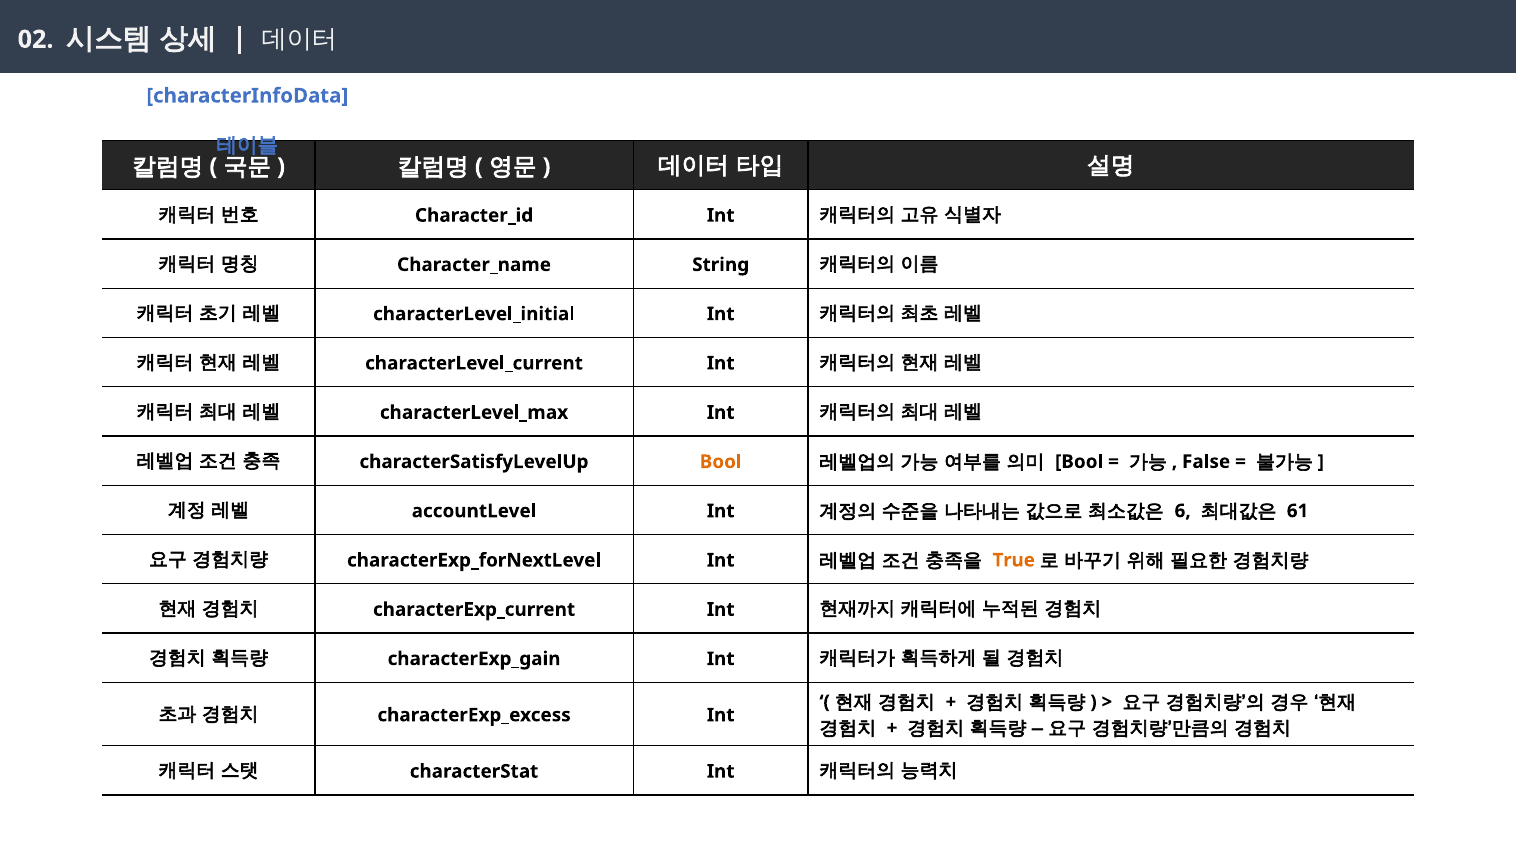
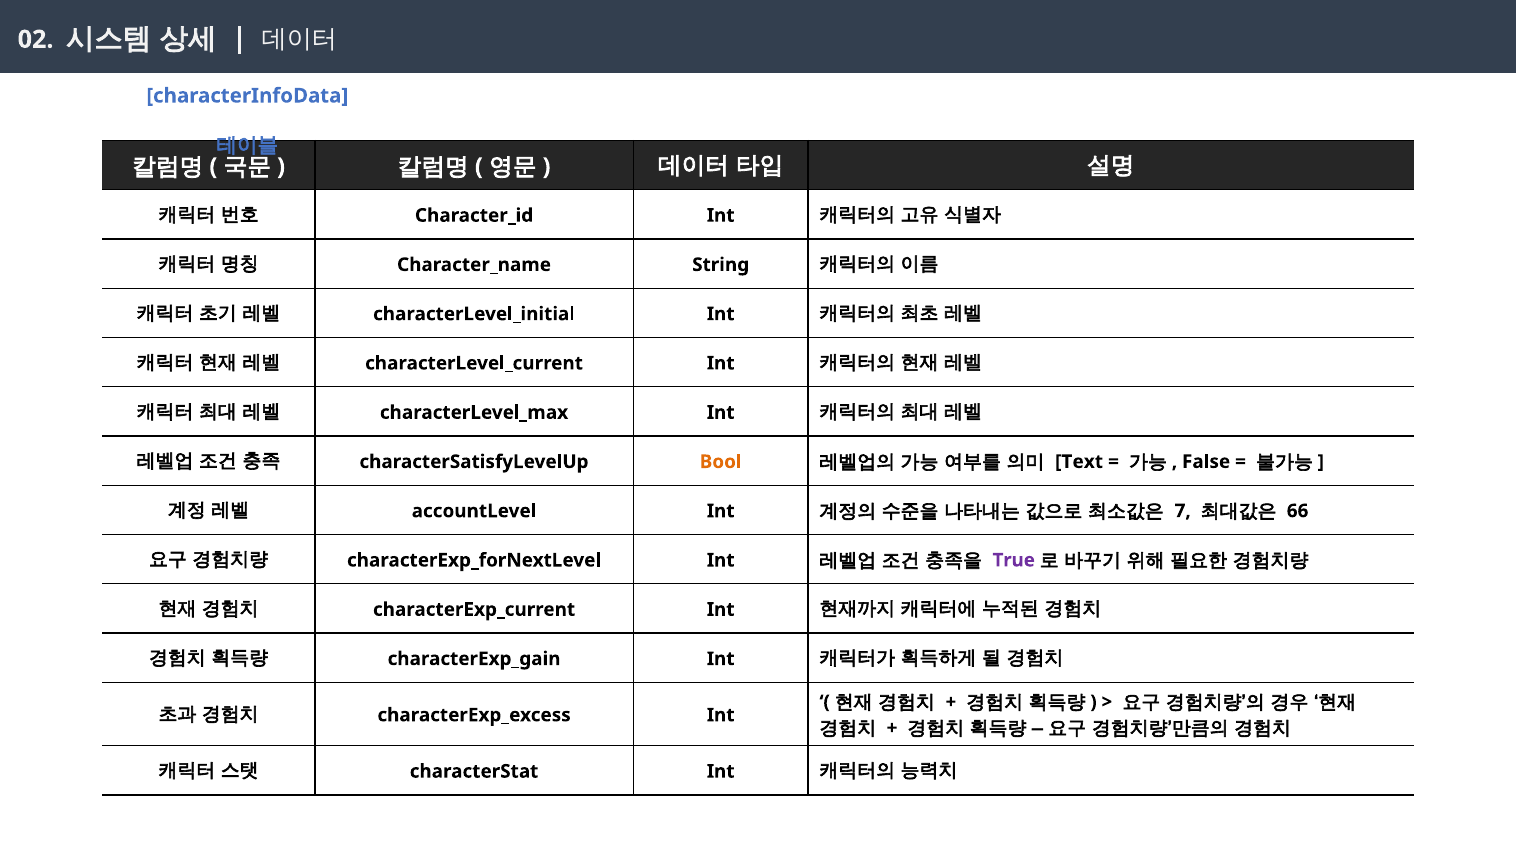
Bool at (1079, 462): Bool -> Text
6: 6 -> 7
61: 61 -> 66
True colour: orange -> purple
